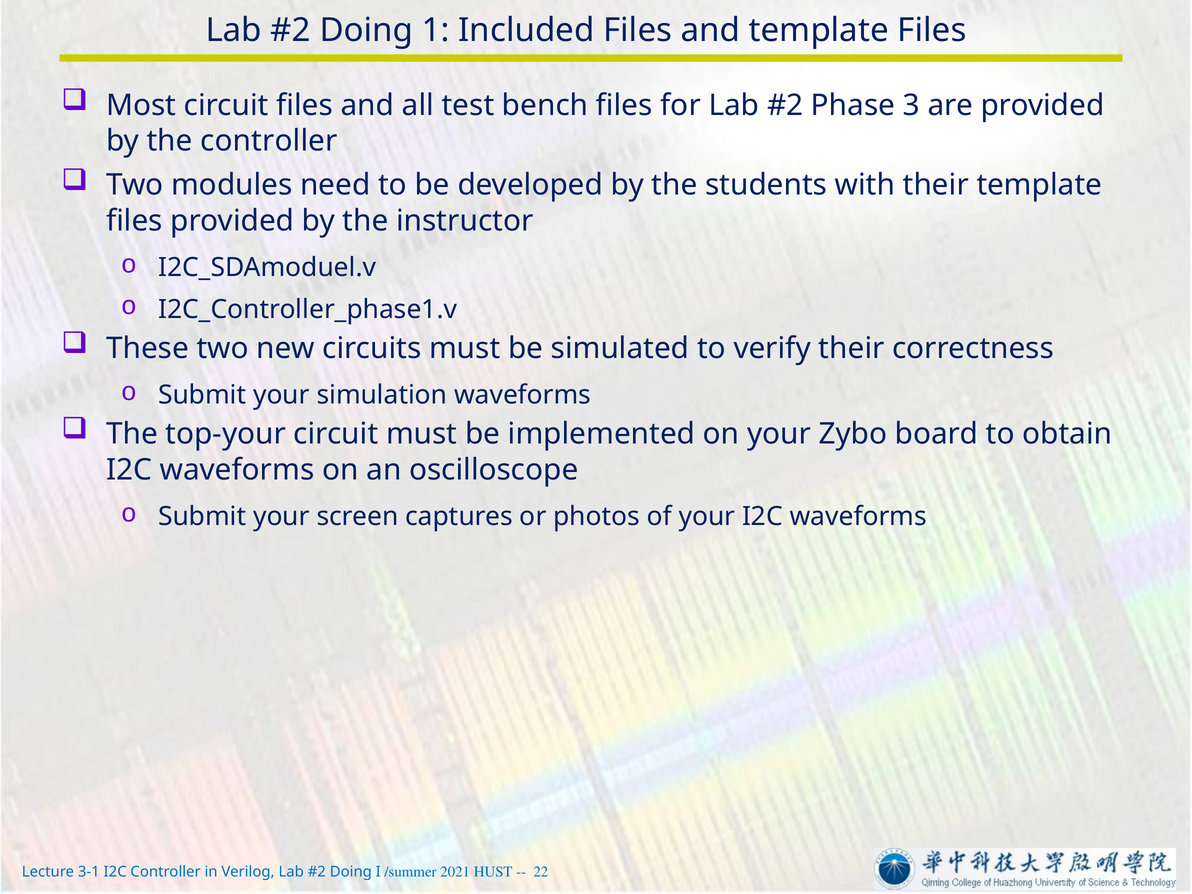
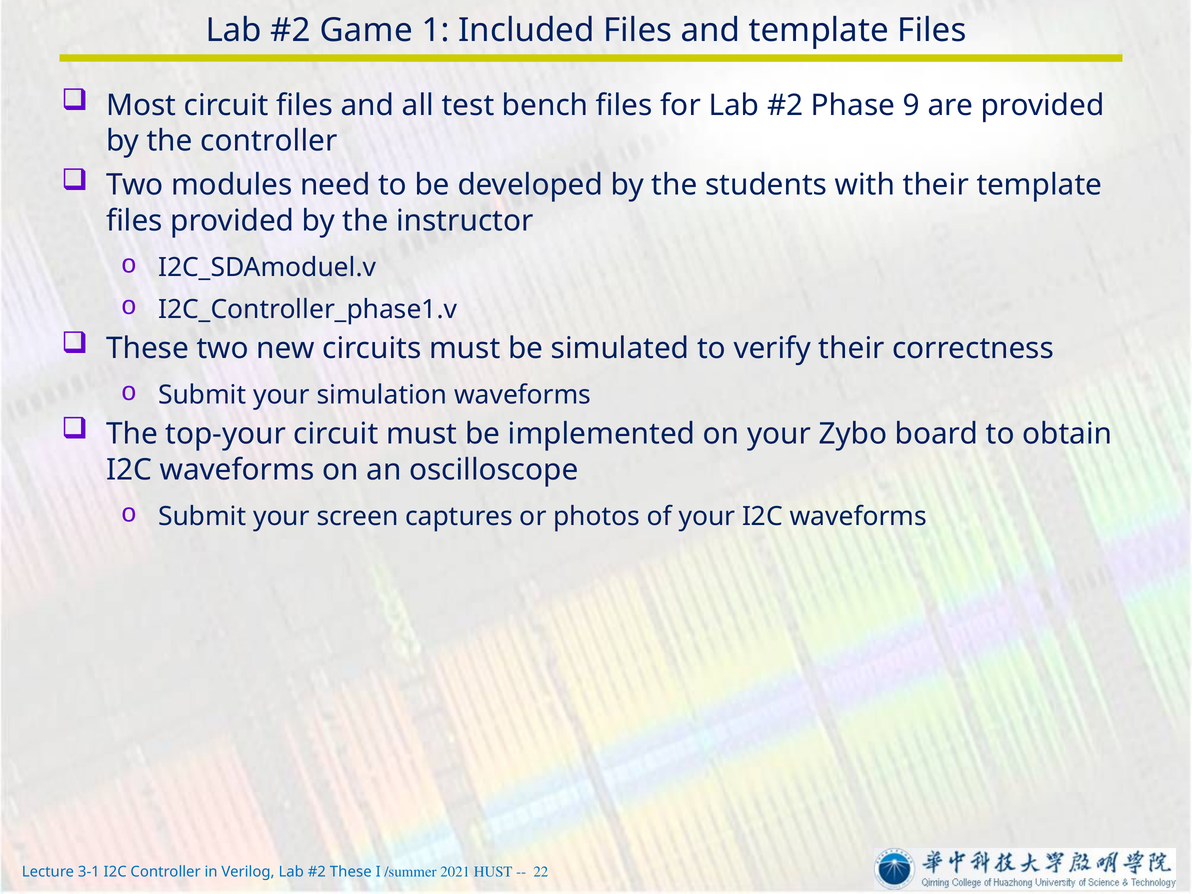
Doing at (366, 30): Doing -> Game
3: 3 -> 9
Doing at (351, 872): Doing -> These
